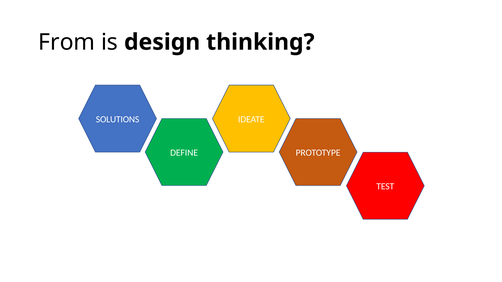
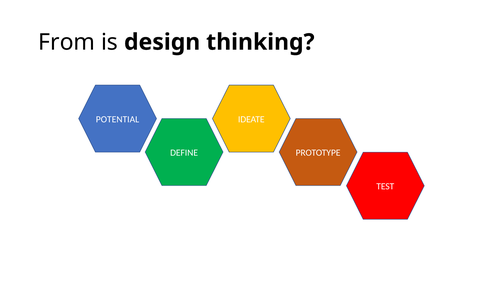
SOLUTIONS: SOLUTIONS -> POTENTIAL
